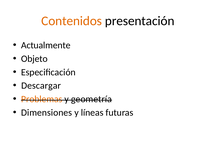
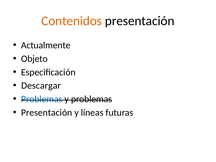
Problemas at (42, 99) colour: orange -> blue
y geometría: geometría -> problemas
Dimensiones at (47, 113): Dimensiones -> Presentación
